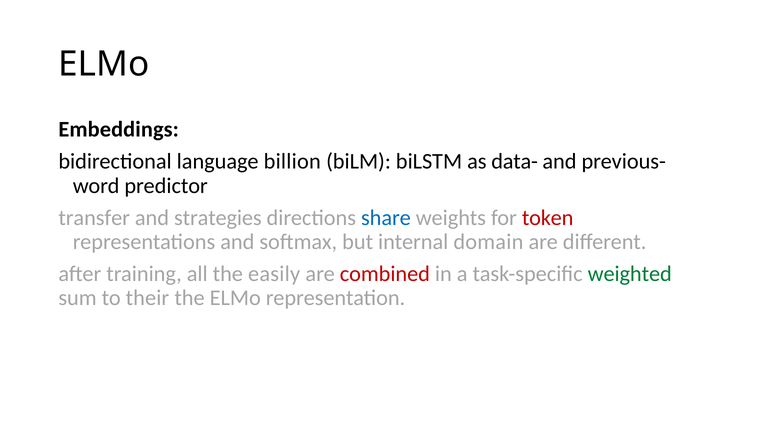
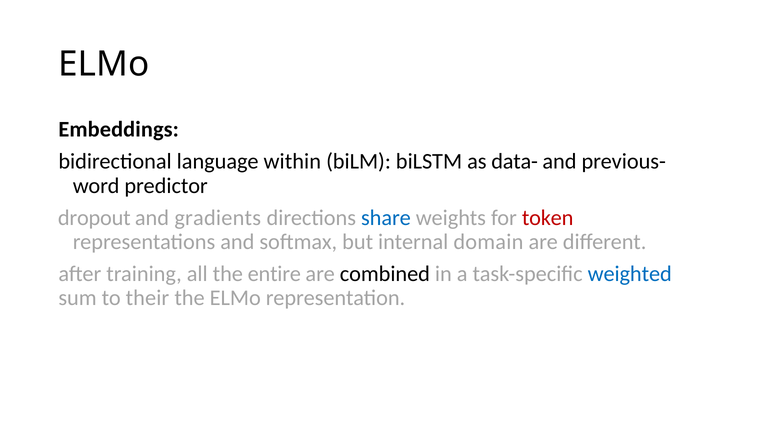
billion: billion -> within
transfer: transfer -> dropout
strategies: strategies -> gradients
easily: easily -> entire
combined colour: red -> black
weighted colour: green -> blue
